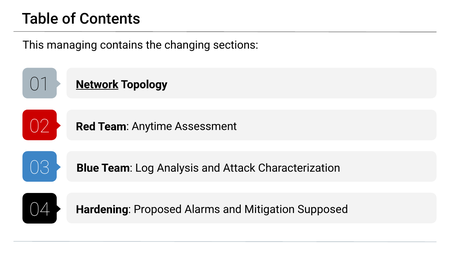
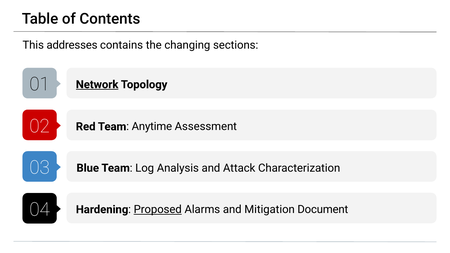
managing: managing -> addresses
Proposed underline: none -> present
Supposed: Supposed -> Document
